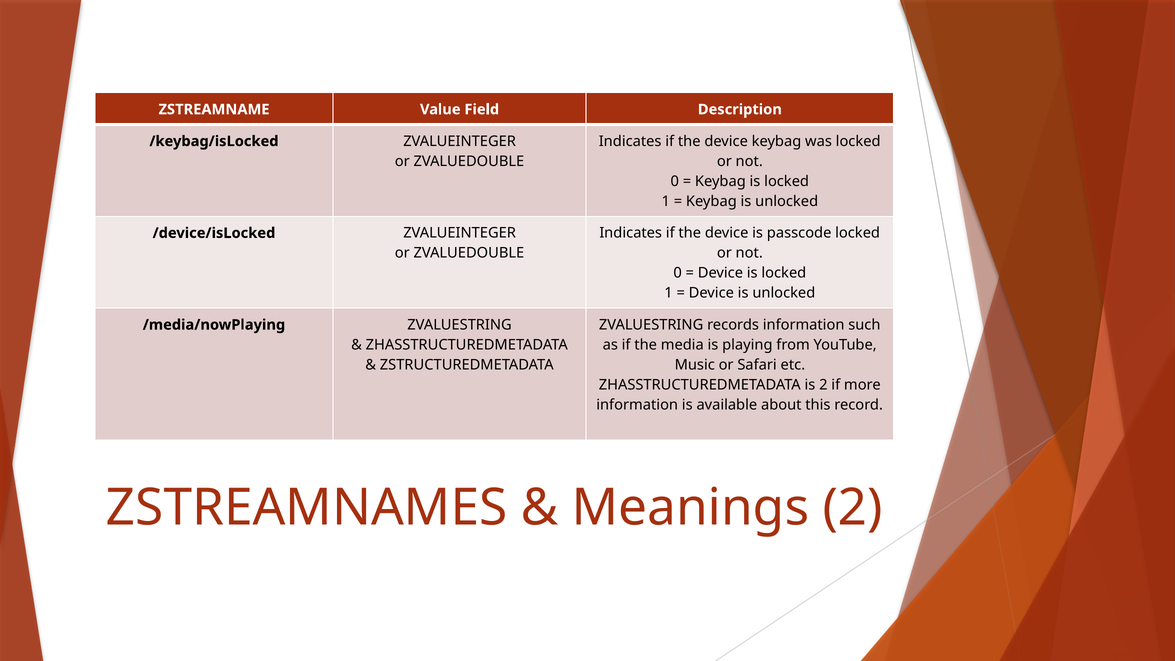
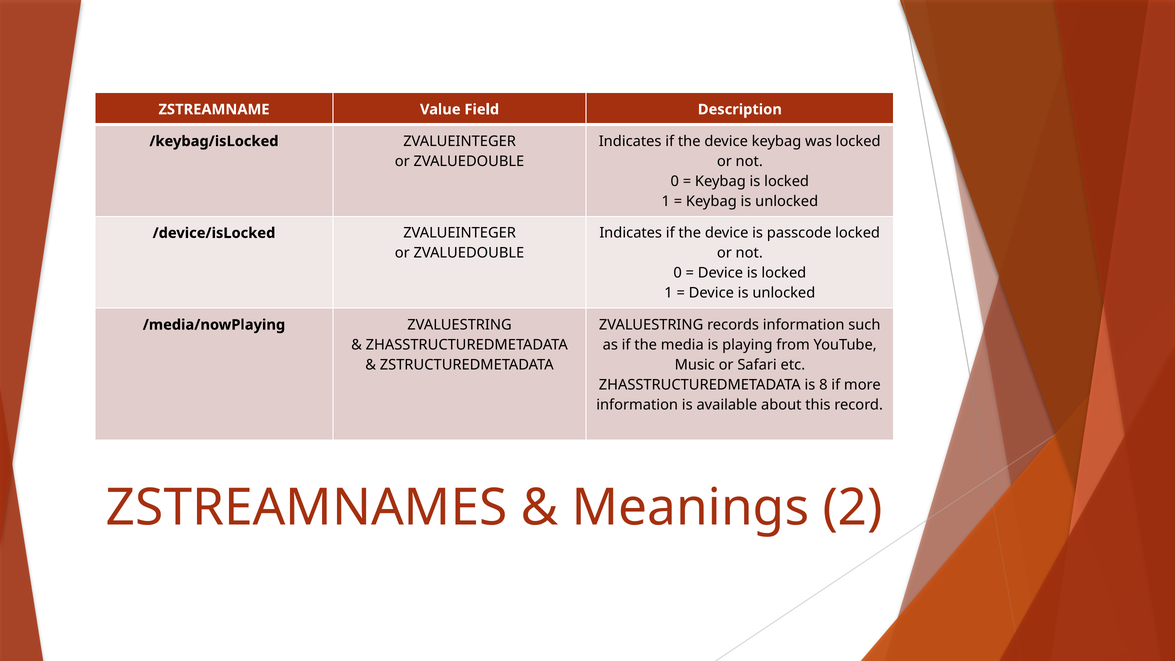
is 2: 2 -> 8
